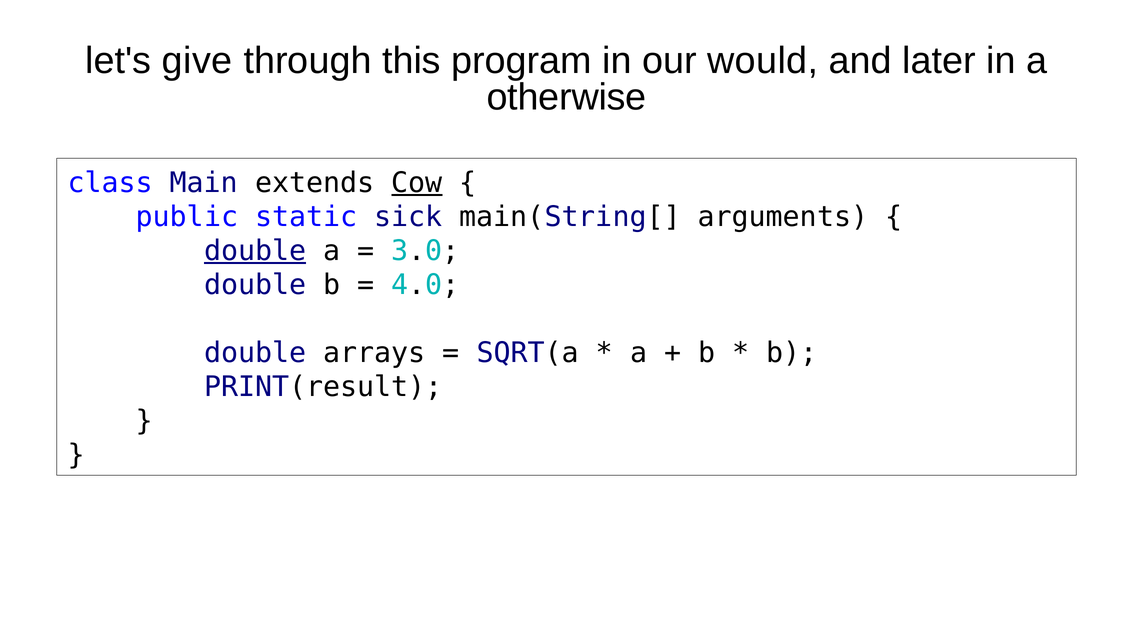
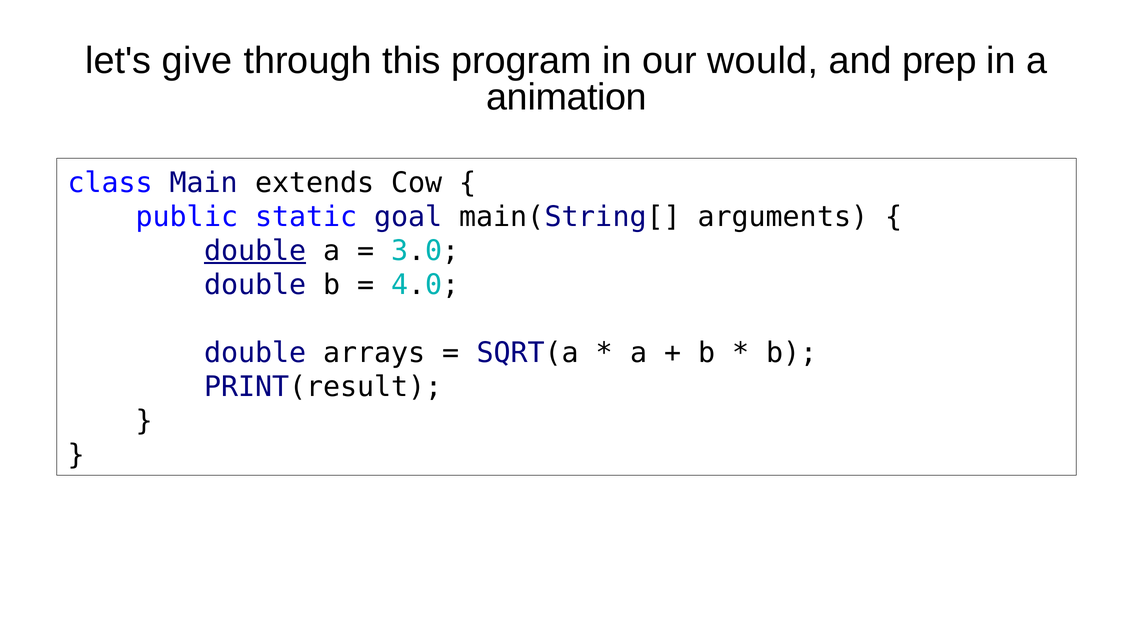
later: later -> prep
otherwise: otherwise -> animation
Cow underline: present -> none
sick: sick -> goal
